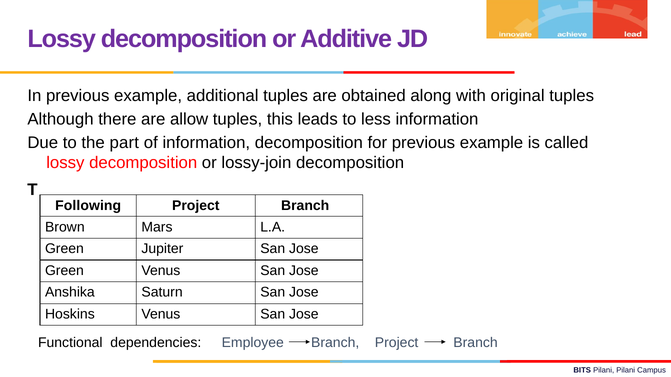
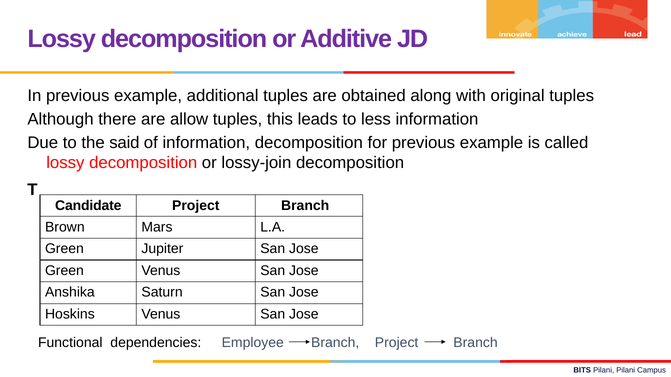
part: part -> said
Following: Following -> Candidate
